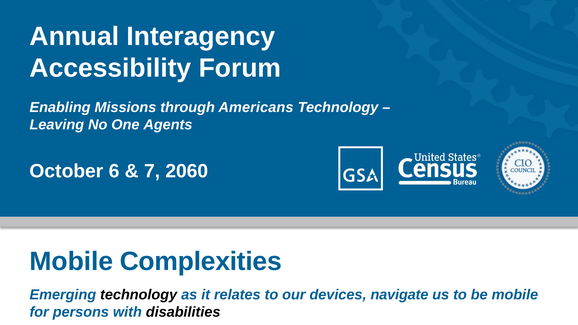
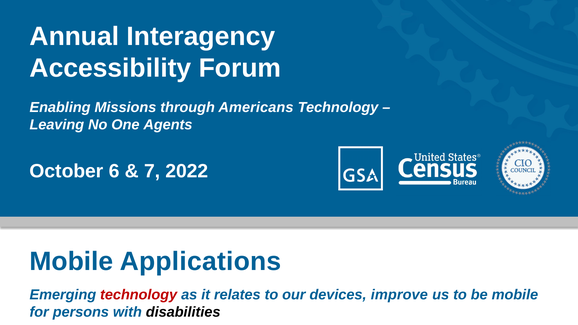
2060: 2060 -> 2022
Complexities: Complexities -> Applications
technology at (139, 295) colour: black -> red
navigate: navigate -> improve
